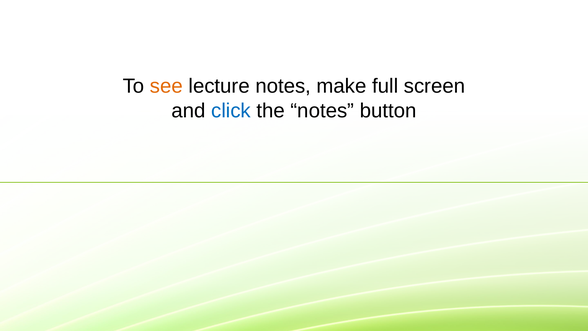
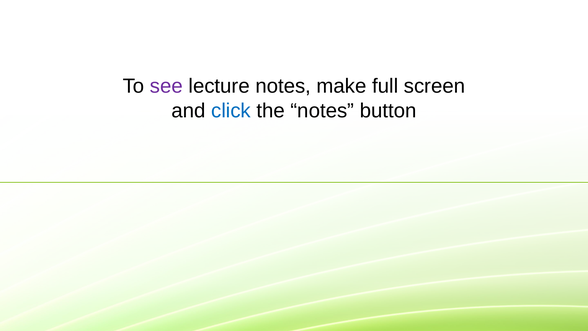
see colour: orange -> purple
